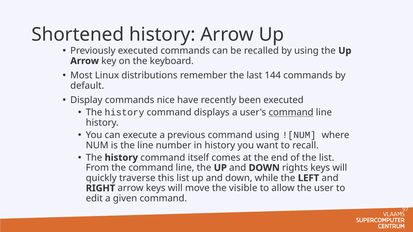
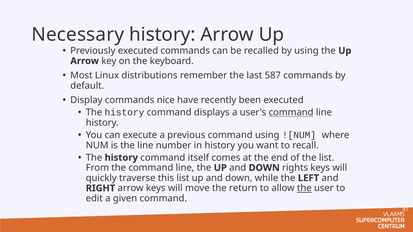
Shortened: Shortened -> Necessary
144: 144 -> 587
visible: visible -> return
the at (304, 188) underline: none -> present
